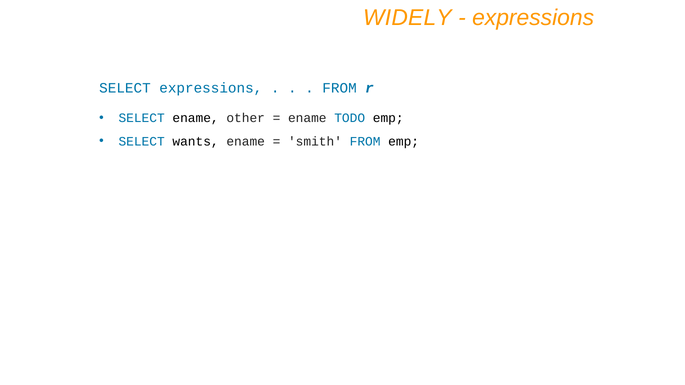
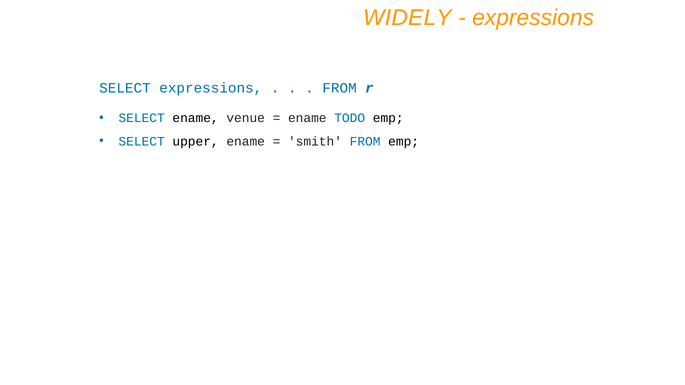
other: other -> venue
wants: wants -> upper
